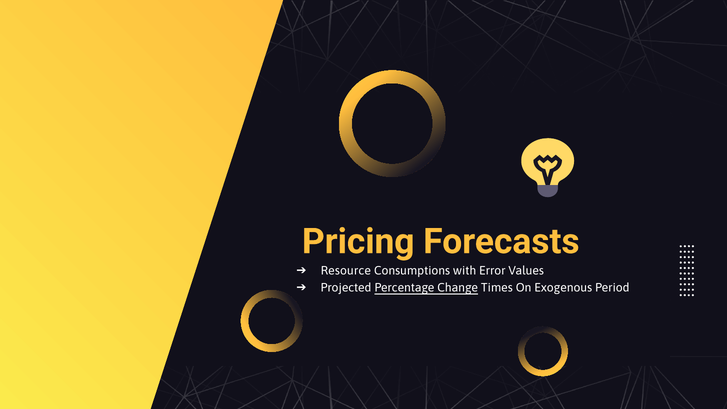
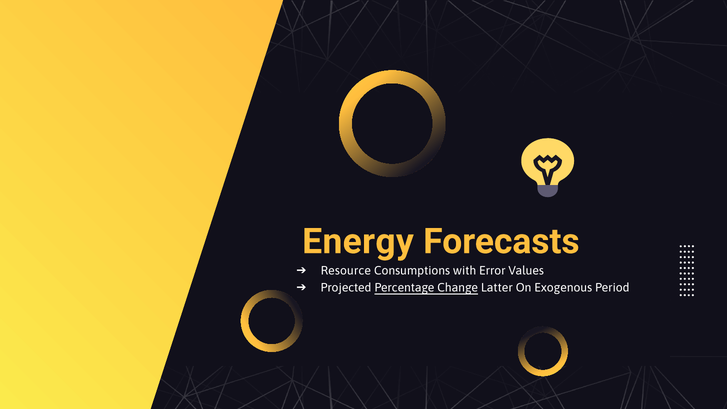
Pricing: Pricing -> Energy
Times: Times -> Latter
